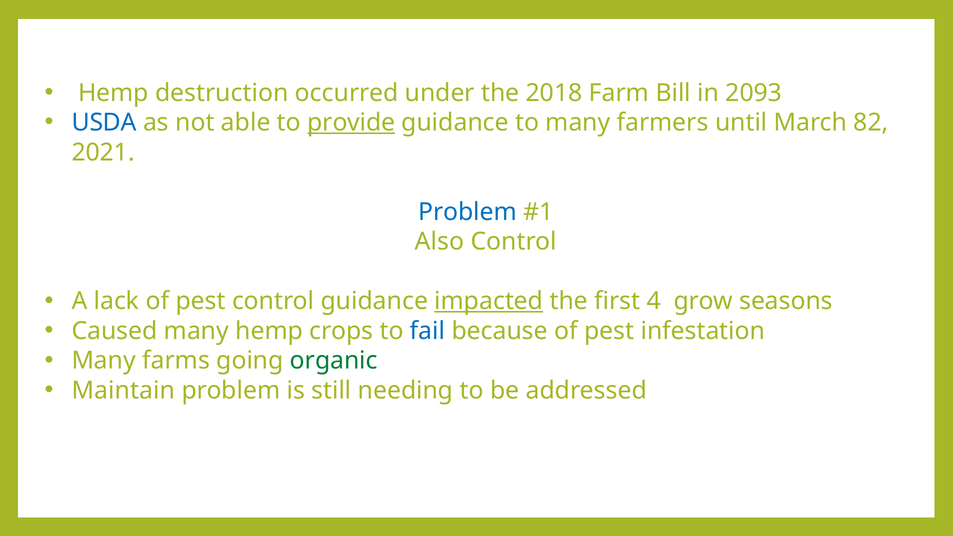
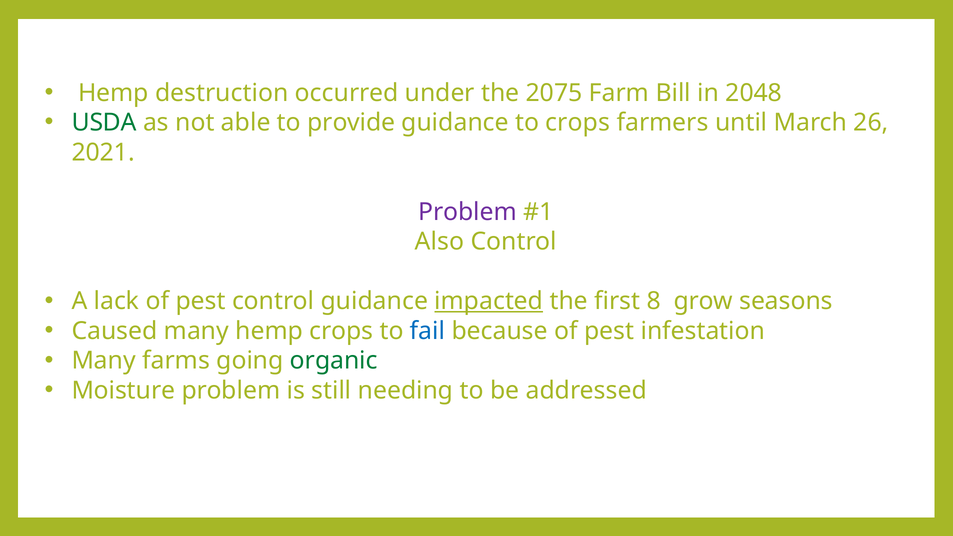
2018: 2018 -> 2075
2093: 2093 -> 2048
USDA colour: blue -> green
provide underline: present -> none
to many: many -> crops
82: 82 -> 26
Problem at (468, 212) colour: blue -> purple
4: 4 -> 8
Maintain: Maintain -> Moisture
